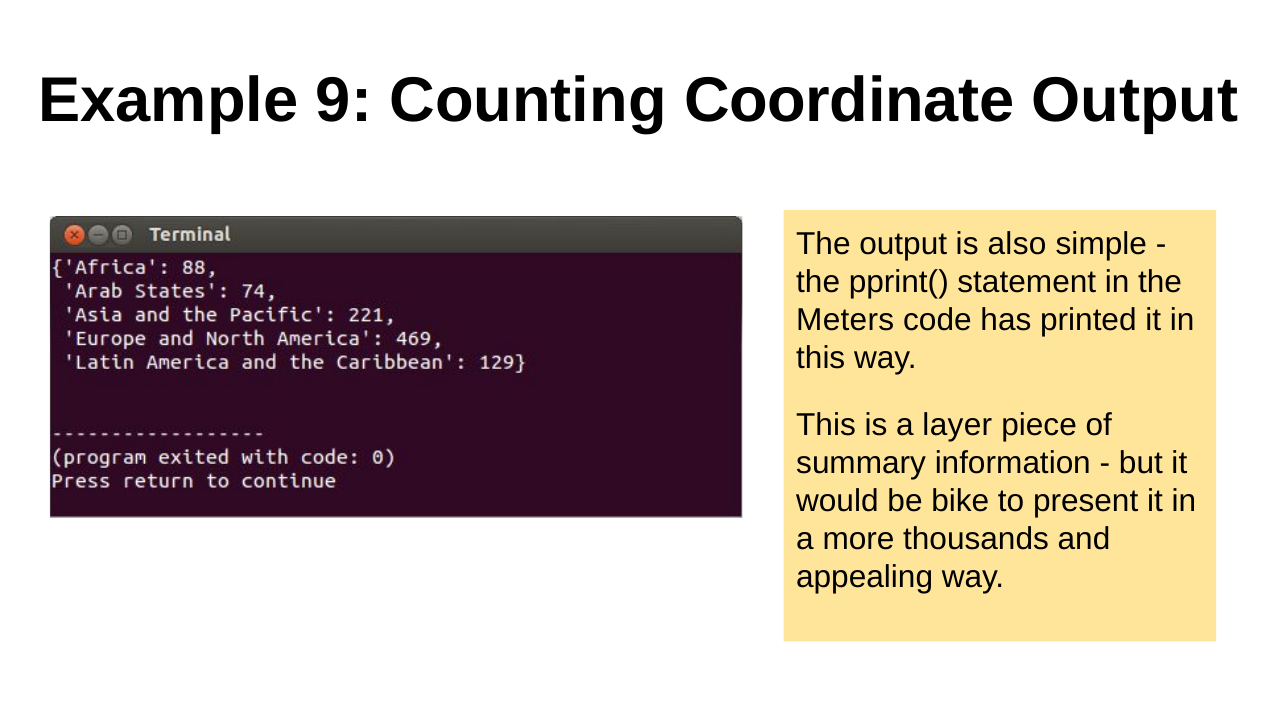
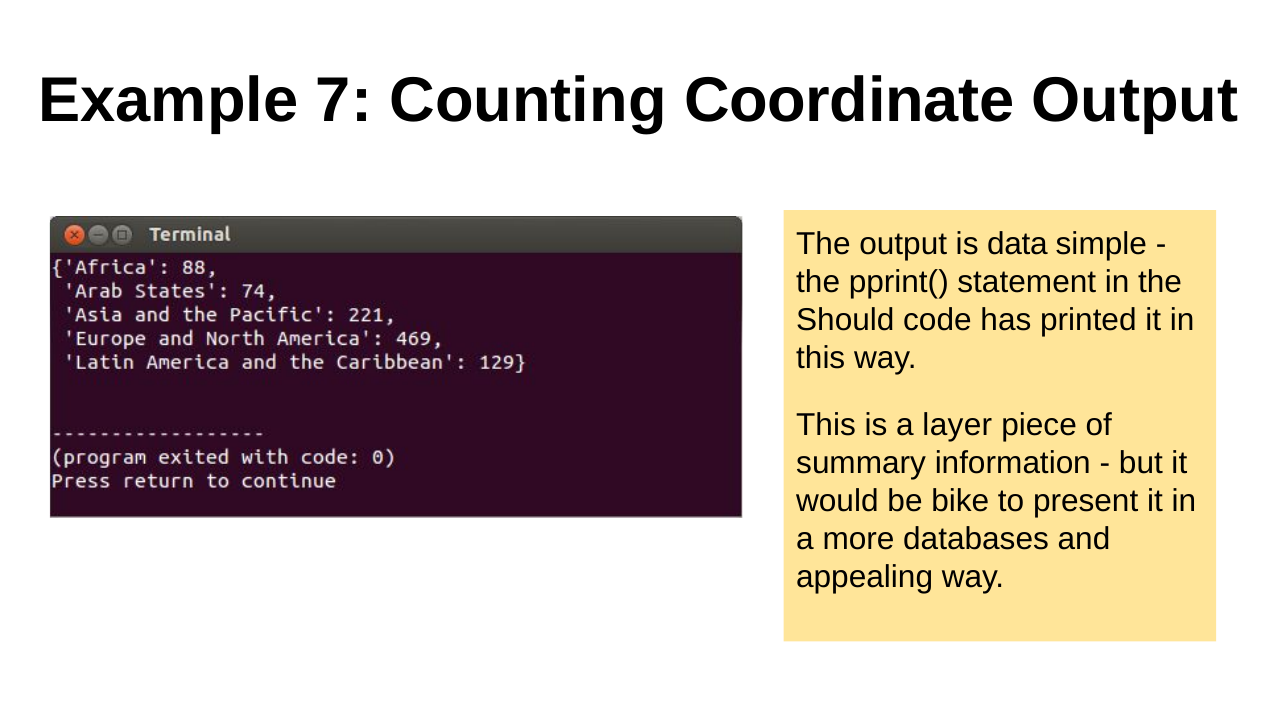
9: 9 -> 7
also: also -> data
Meters: Meters -> Should
thousands: thousands -> databases
